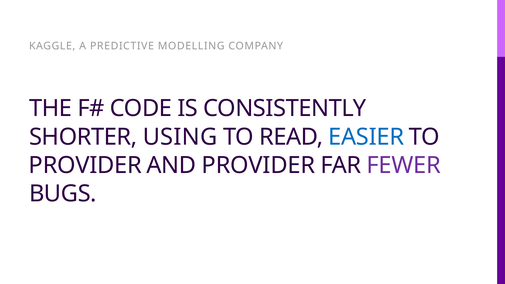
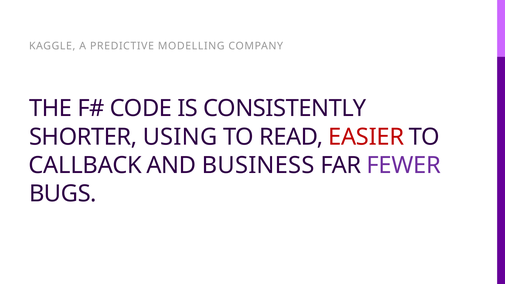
EASIER colour: blue -> red
PROVIDER at (85, 165): PROVIDER -> CALLBACK
AND PROVIDER: PROVIDER -> BUSINESS
